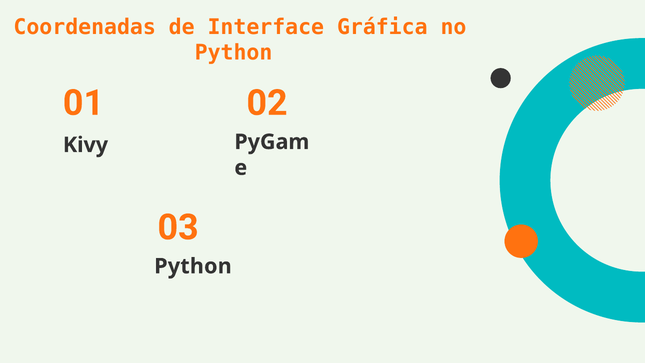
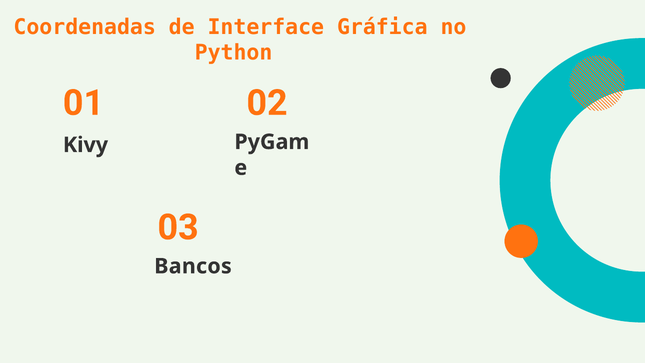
Python at (193, 266): Python -> Bancos
